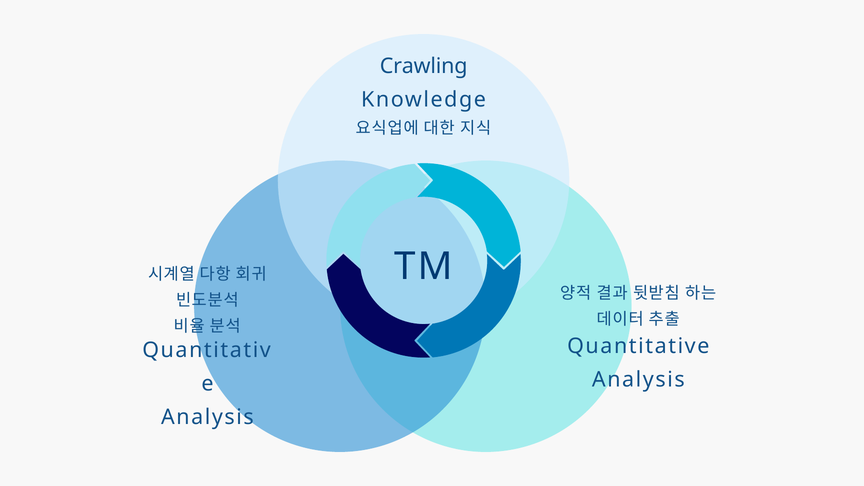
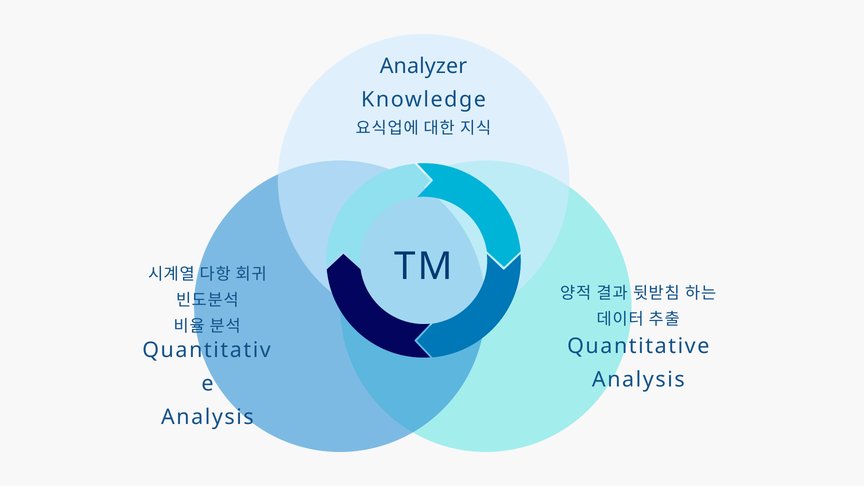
Crawling: Crawling -> Analyzer
